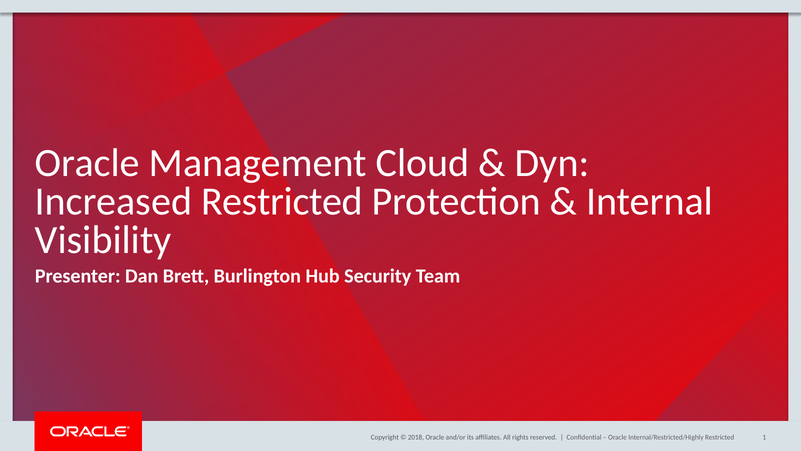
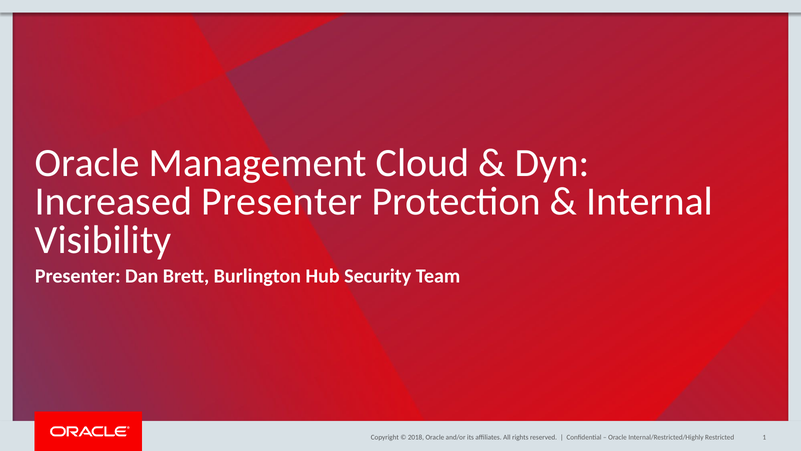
Increased Restricted: Restricted -> Presenter
